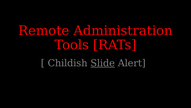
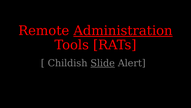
Administration underline: none -> present
